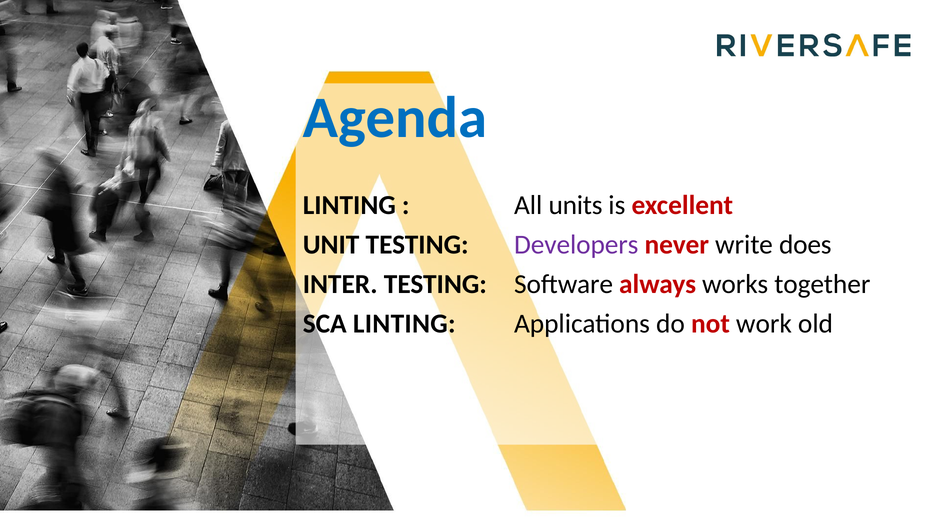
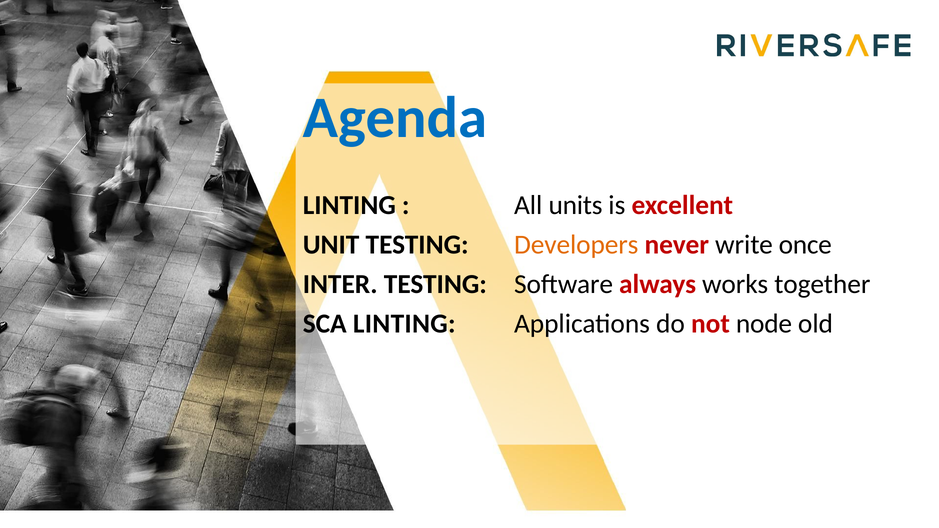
Developers colour: purple -> orange
does: does -> once
work: work -> node
